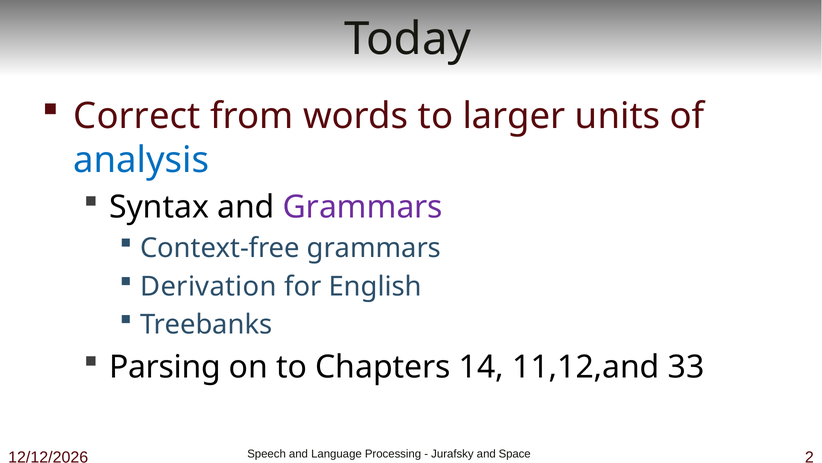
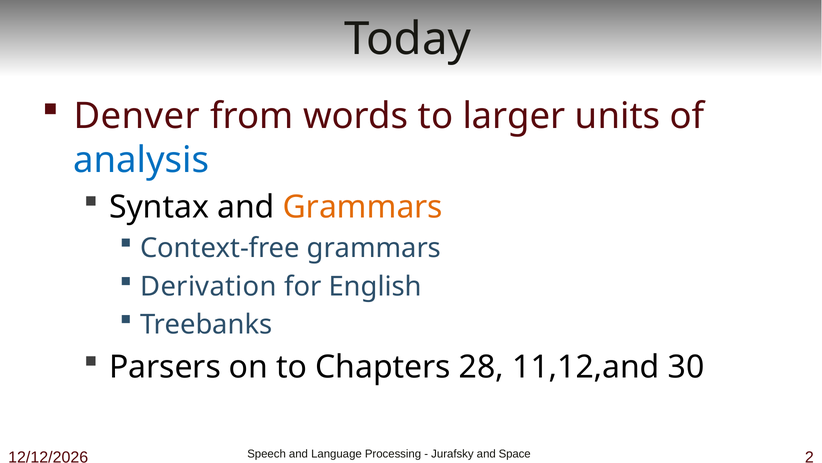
Correct: Correct -> Denver
Grammars at (363, 207) colour: purple -> orange
Parsing: Parsing -> Parsers
14: 14 -> 28
33: 33 -> 30
